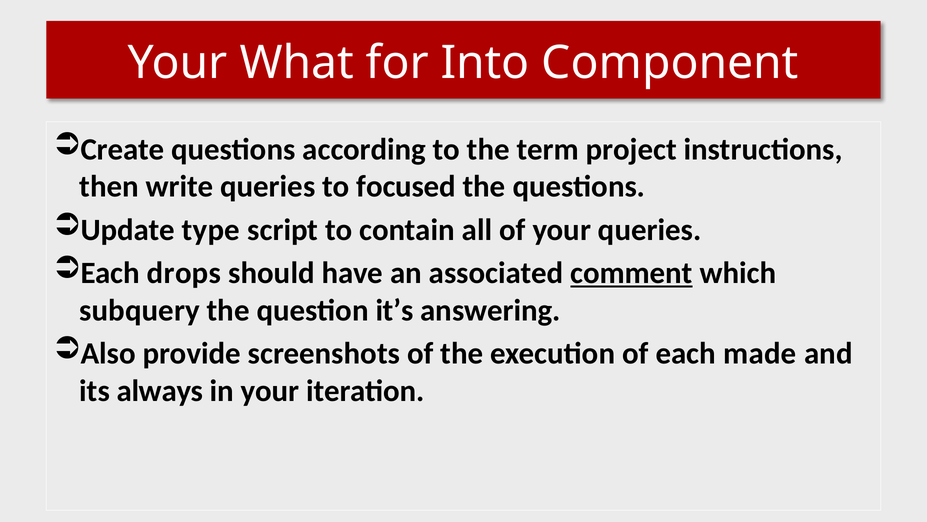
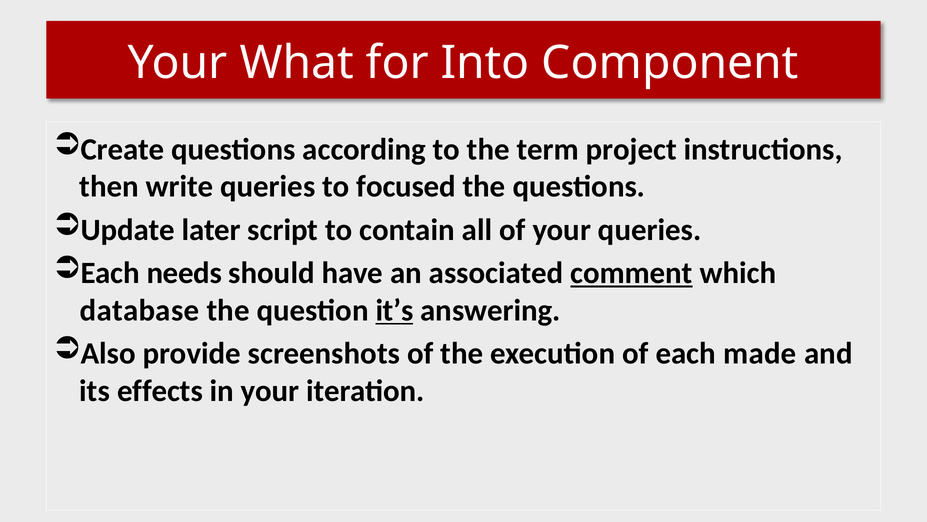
type: type -> later
drops: drops -> needs
subquery: subquery -> database
it’s underline: none -> present
always: always -> effects
